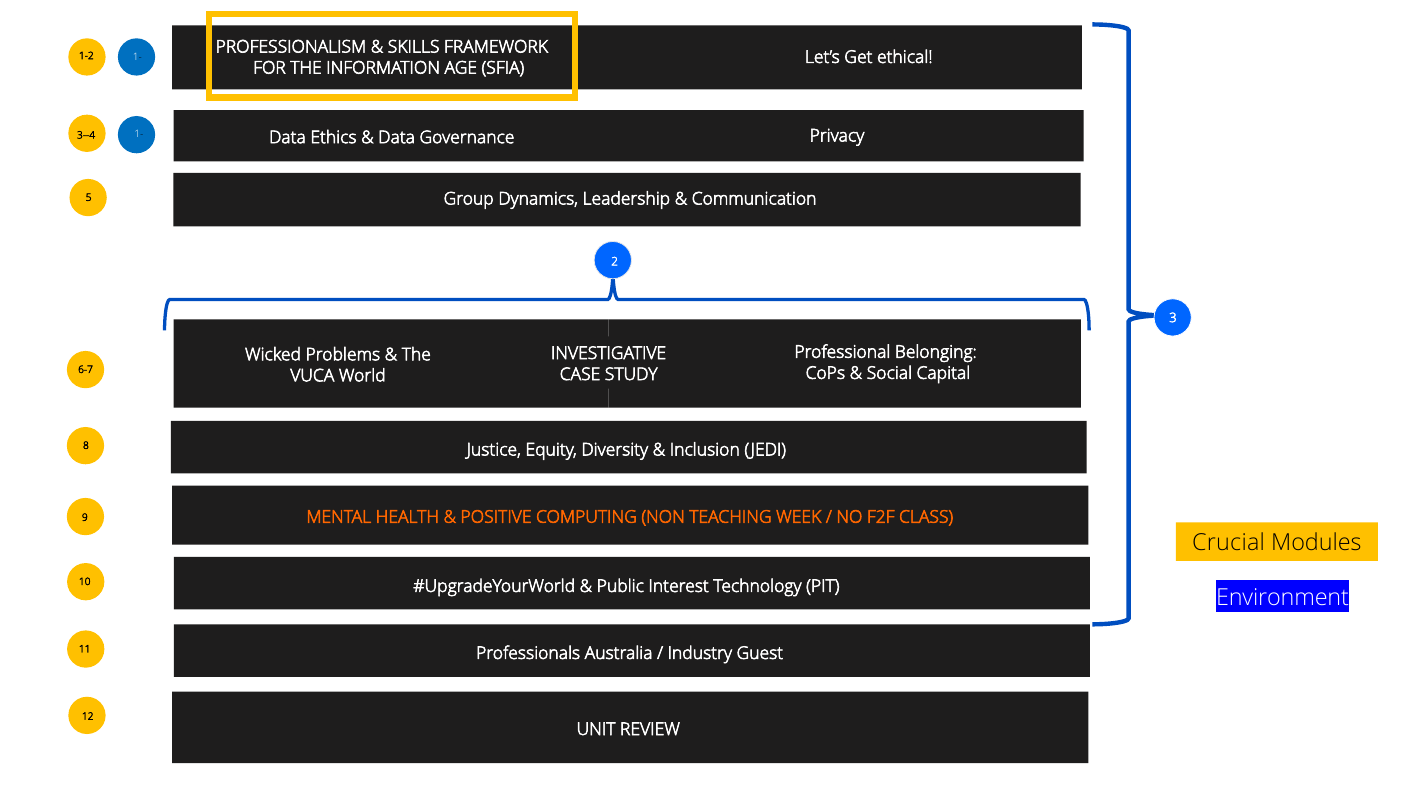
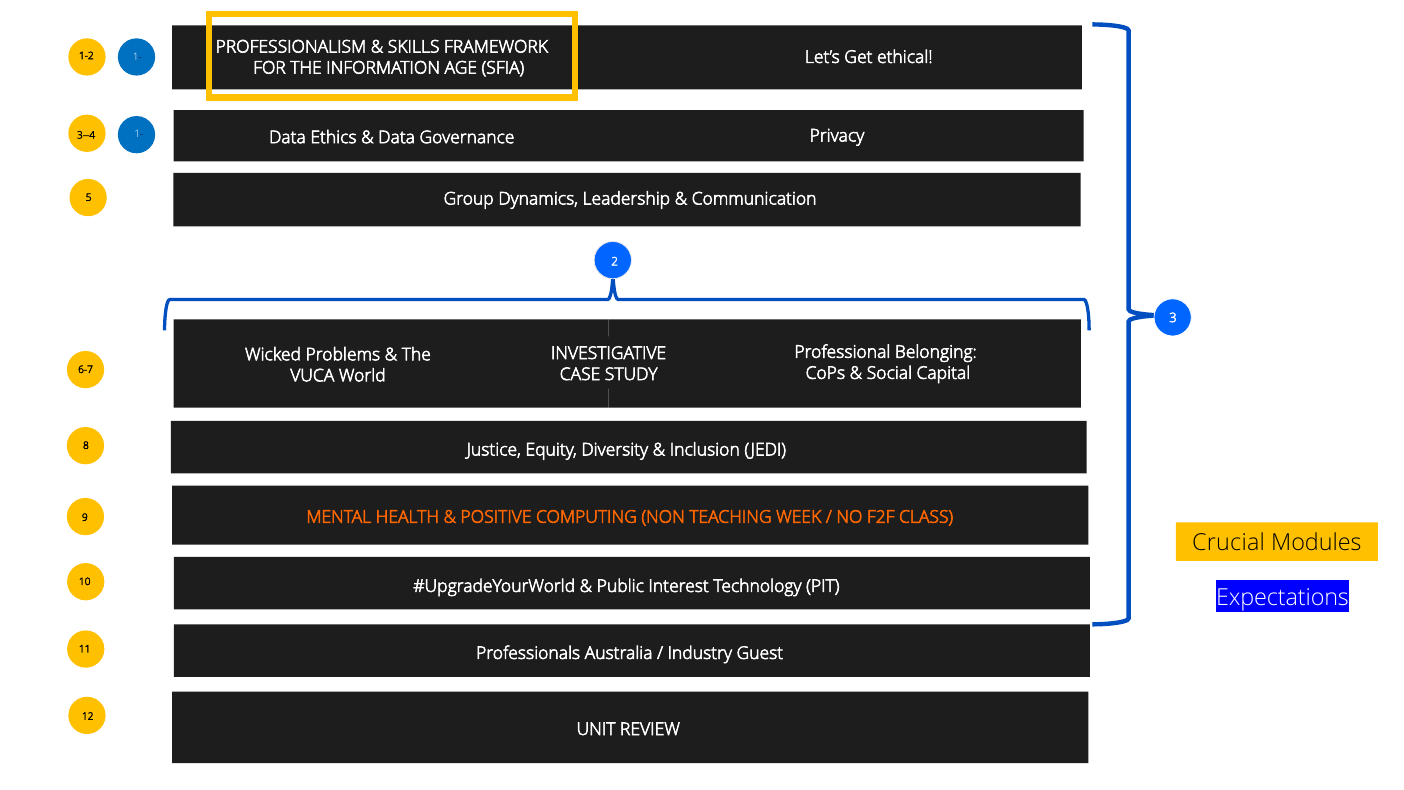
Environment: Environment -> Expectations
